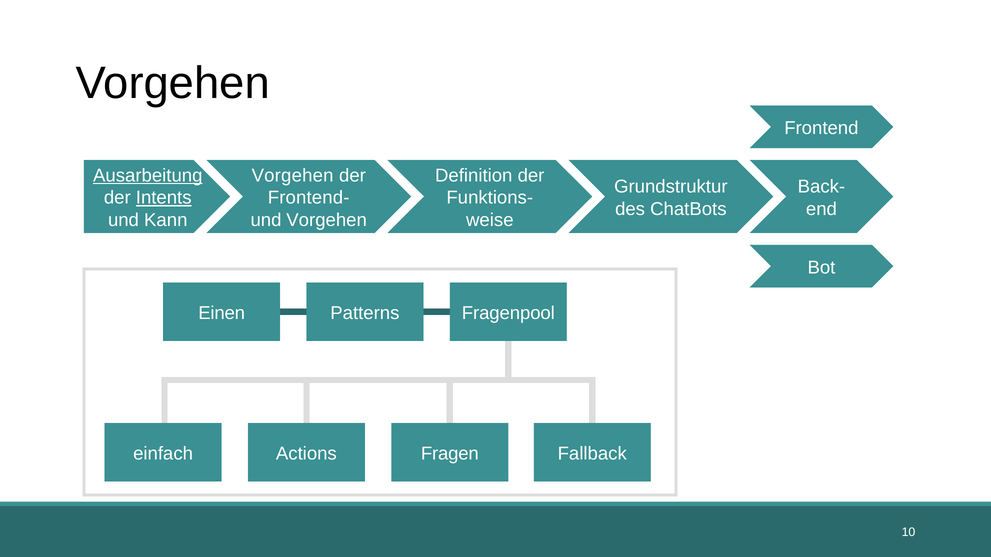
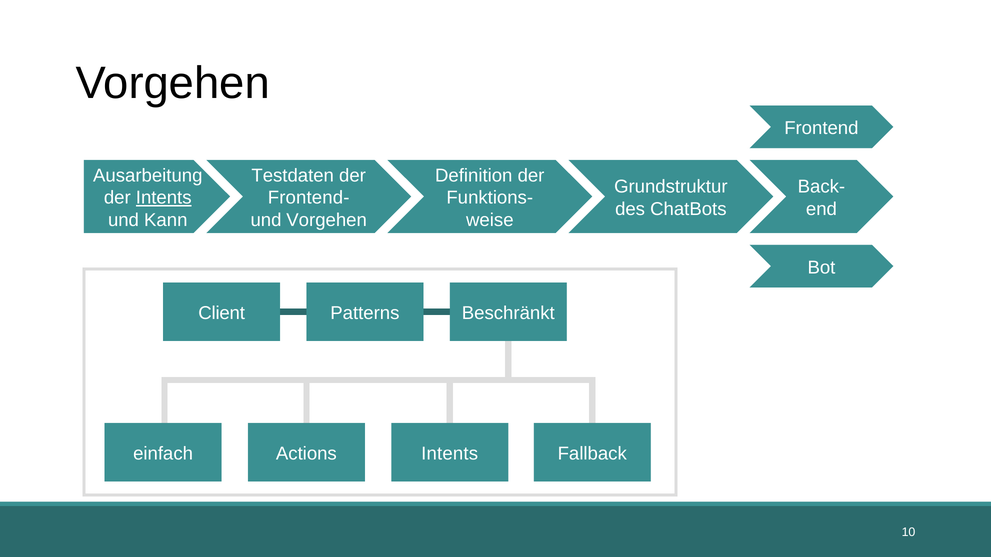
Ausarbeitung underline: present -> none
Vorgehen at (293, 176): Vorgehen -> Testdaten
Einen: Einen -> Client
Fragenpool: Fragenpool -> Beschränkt
einfach Fragen: Fragen -> Intents
